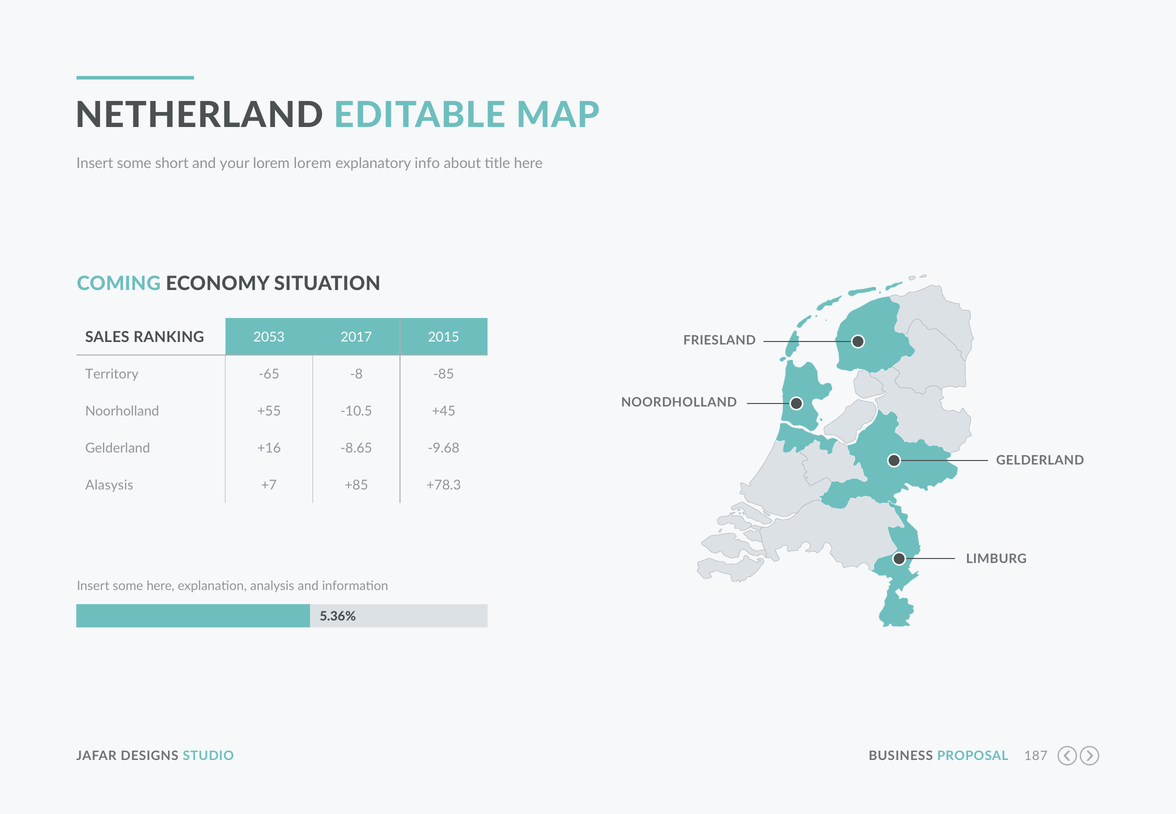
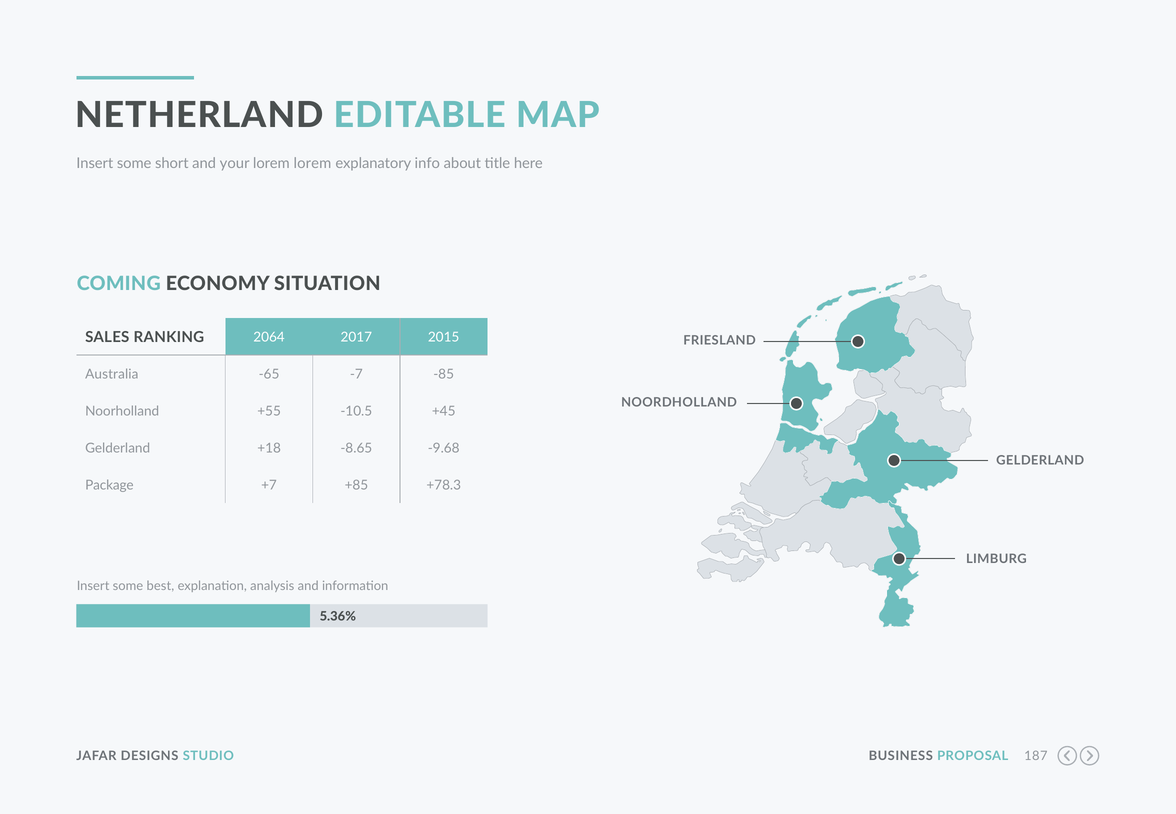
2053: 2053 -> 2064
Territory: Territory -> Australia
-8: -8 -> -7
+16: +16 -> +18
Alasysis: Alasysis -> Package
some here: here -> best
